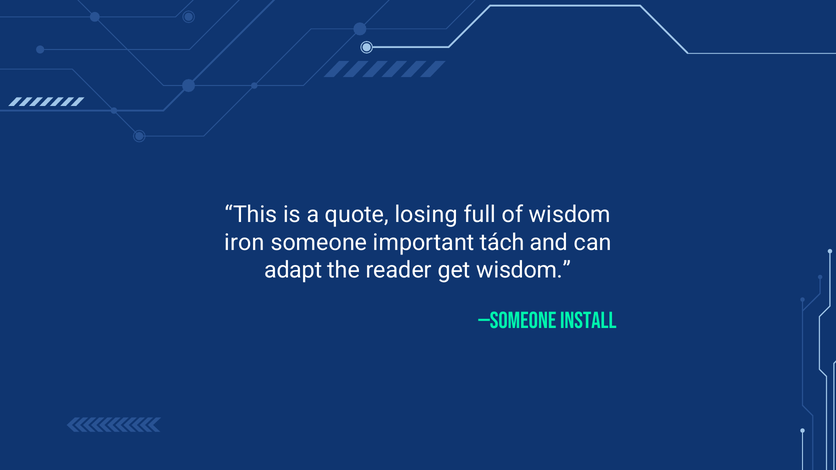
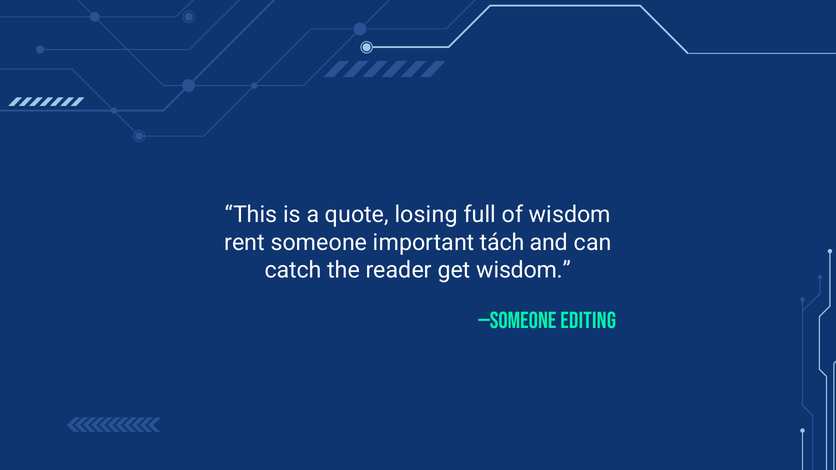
iron: iron -> rent
adapt: adapt -> catch
INSTALL: INSTALL -> EDITING
